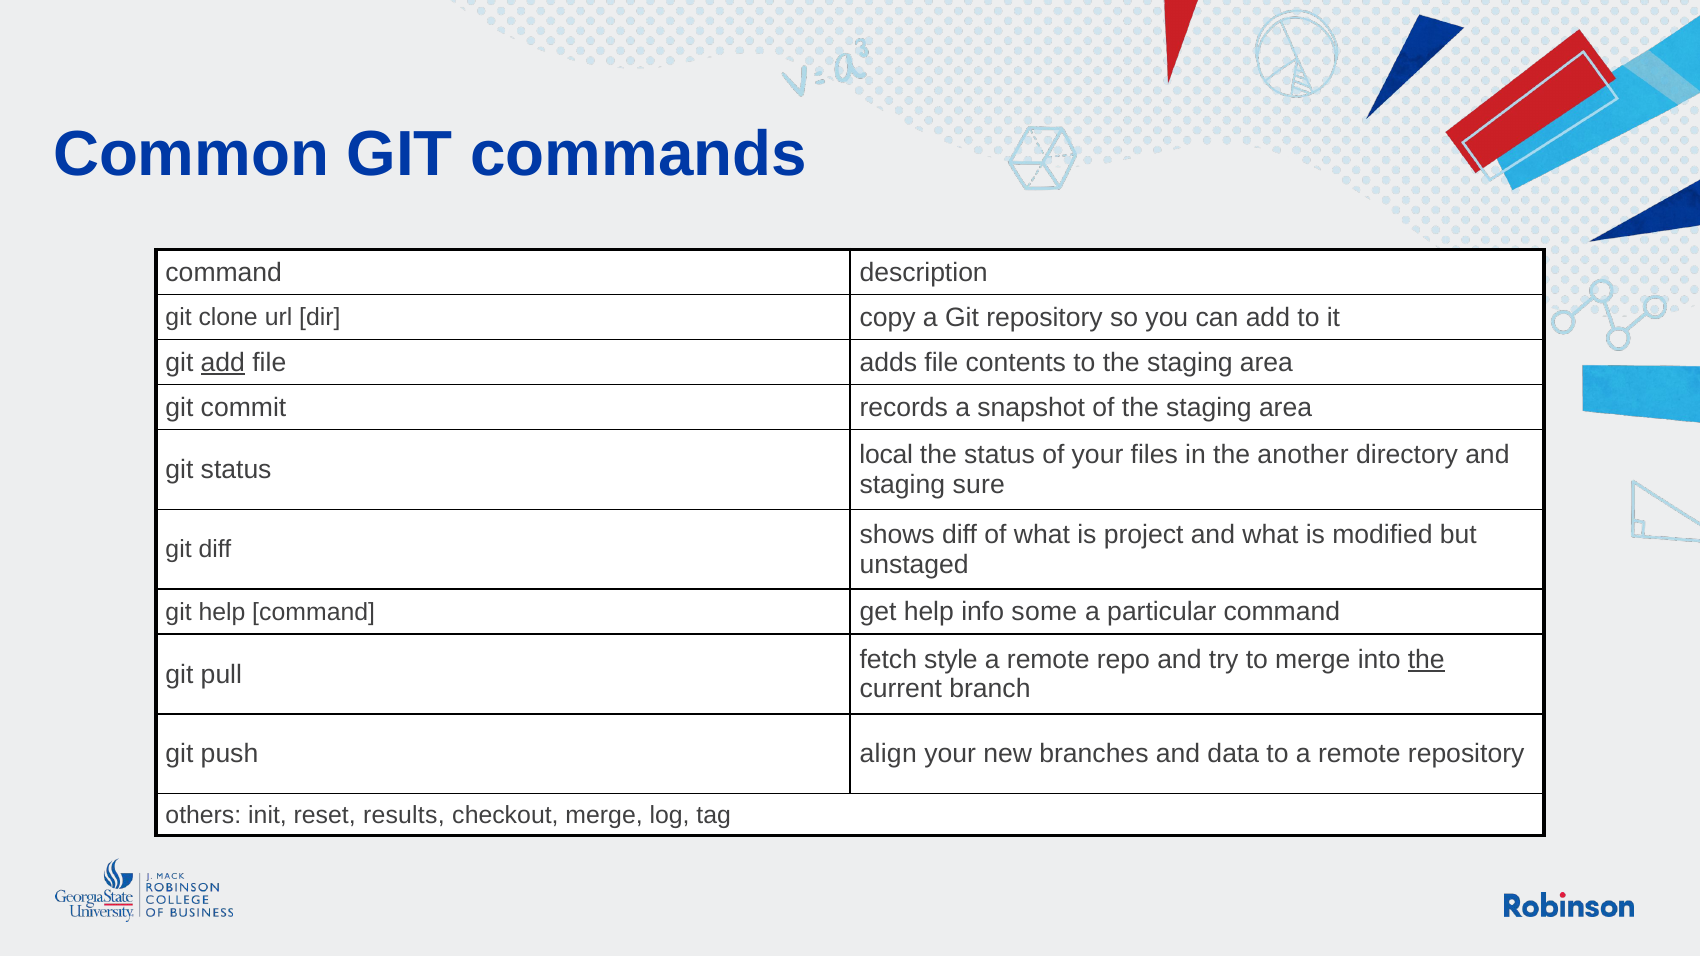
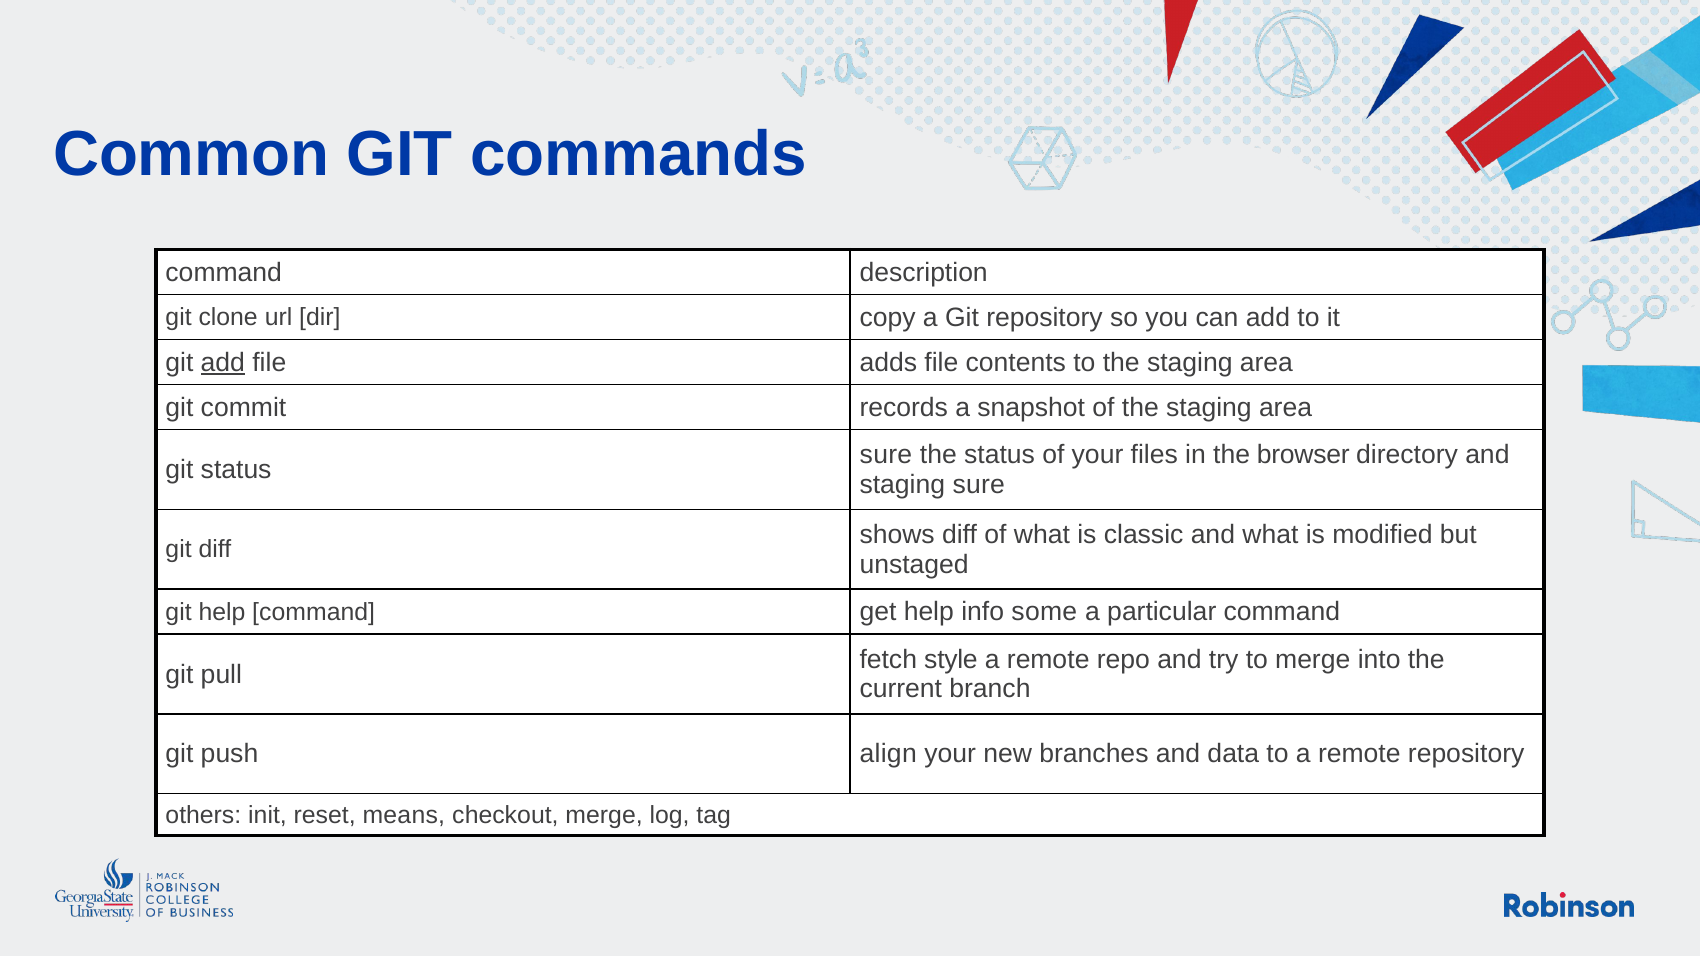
local at (886, 455): local -> sure
another: another -> browser
project: project -> classic
the at (1426, 660) underline: present -> none
results: results -> means
